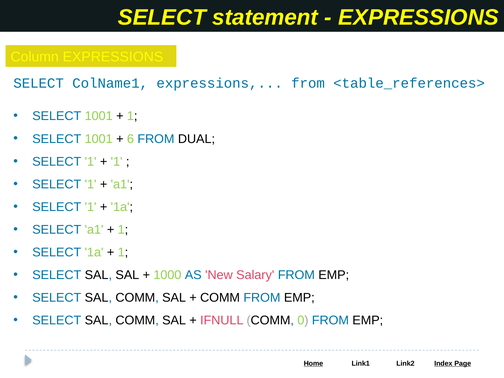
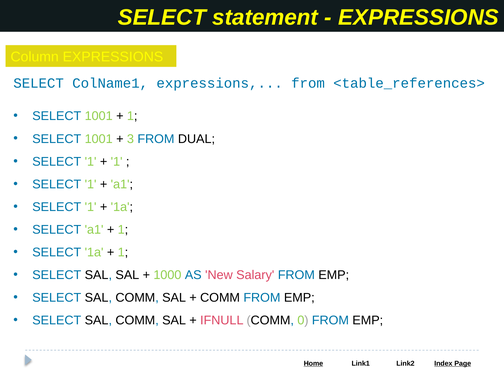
6: 6 -> 3
